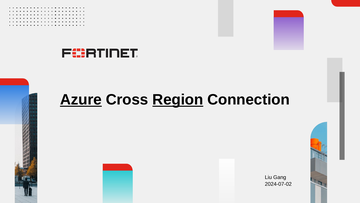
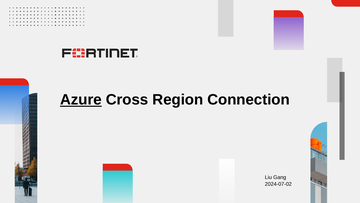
Region underline: present -> none
